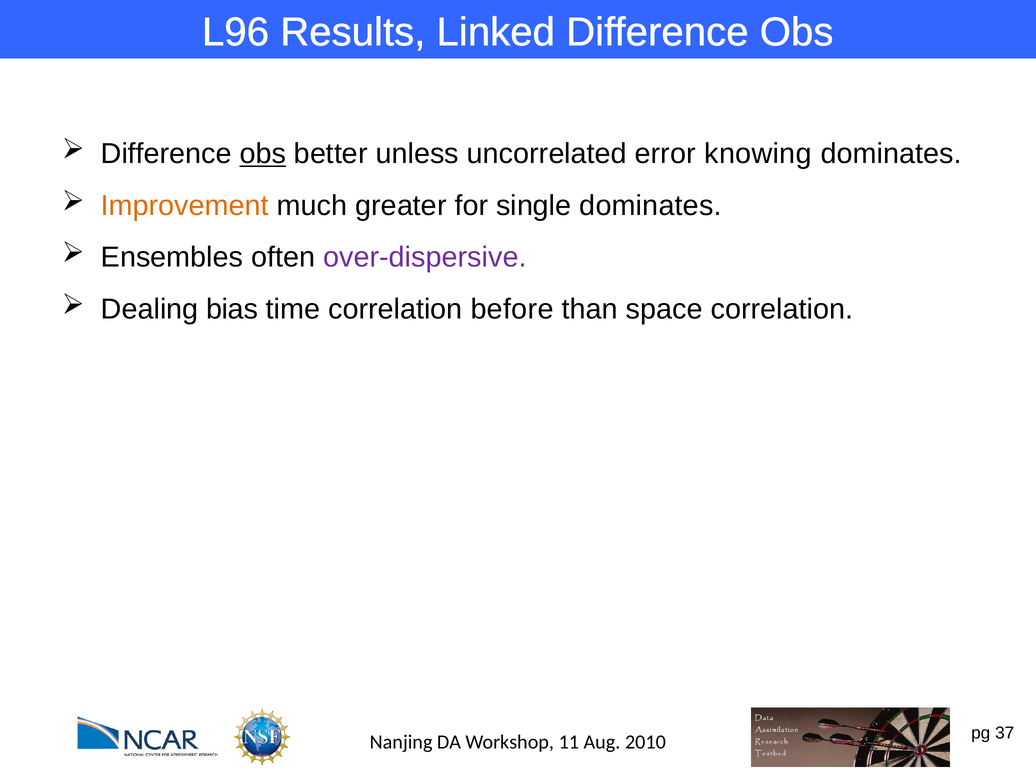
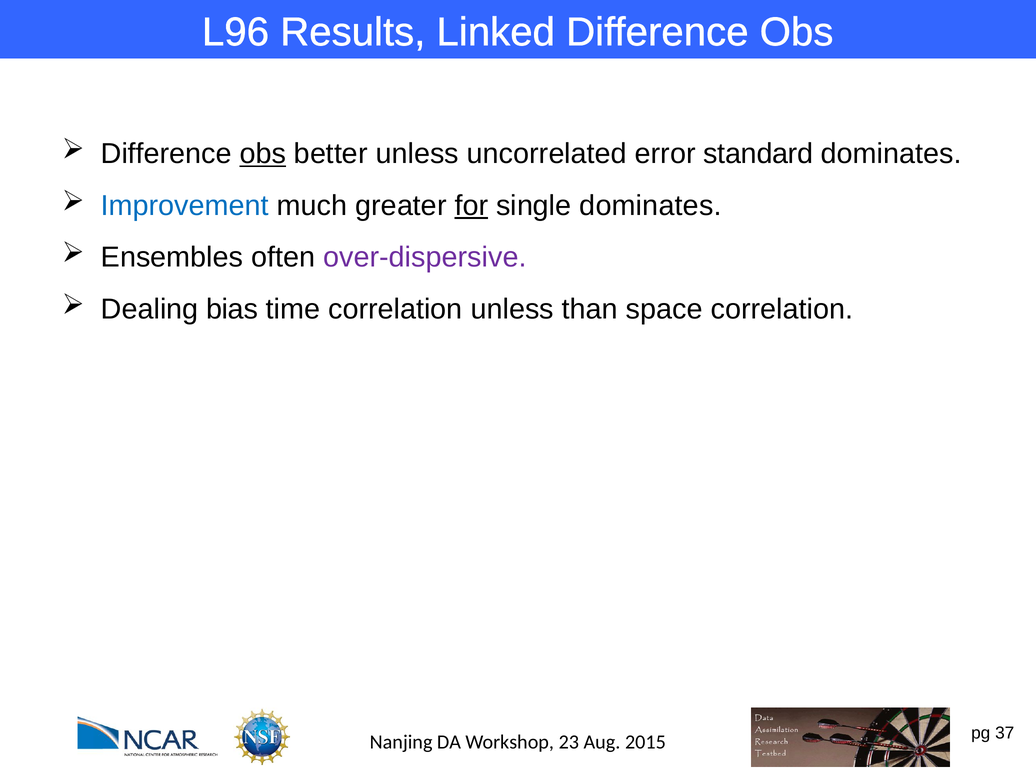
knowing: knowing -> standard
Improvement colour: orange -> blue
for underline: none -> present
correlation before: before -> unless
11: 11 -> 23
2010: 2010 -> 2015
